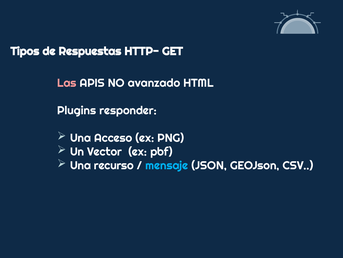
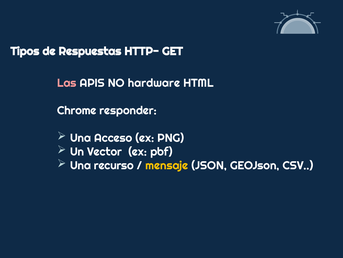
avanzado: avanzado -> hardware
Plugins: Plugins -> Chrome
mensaje colour: light blue -> yellow
